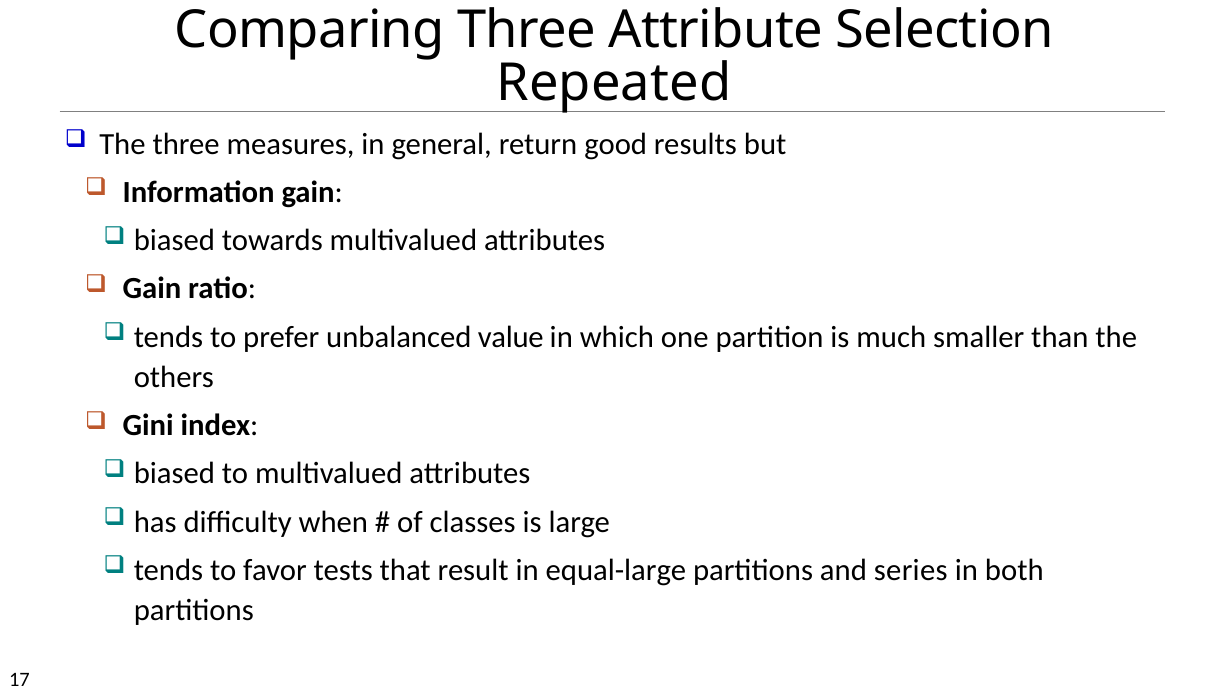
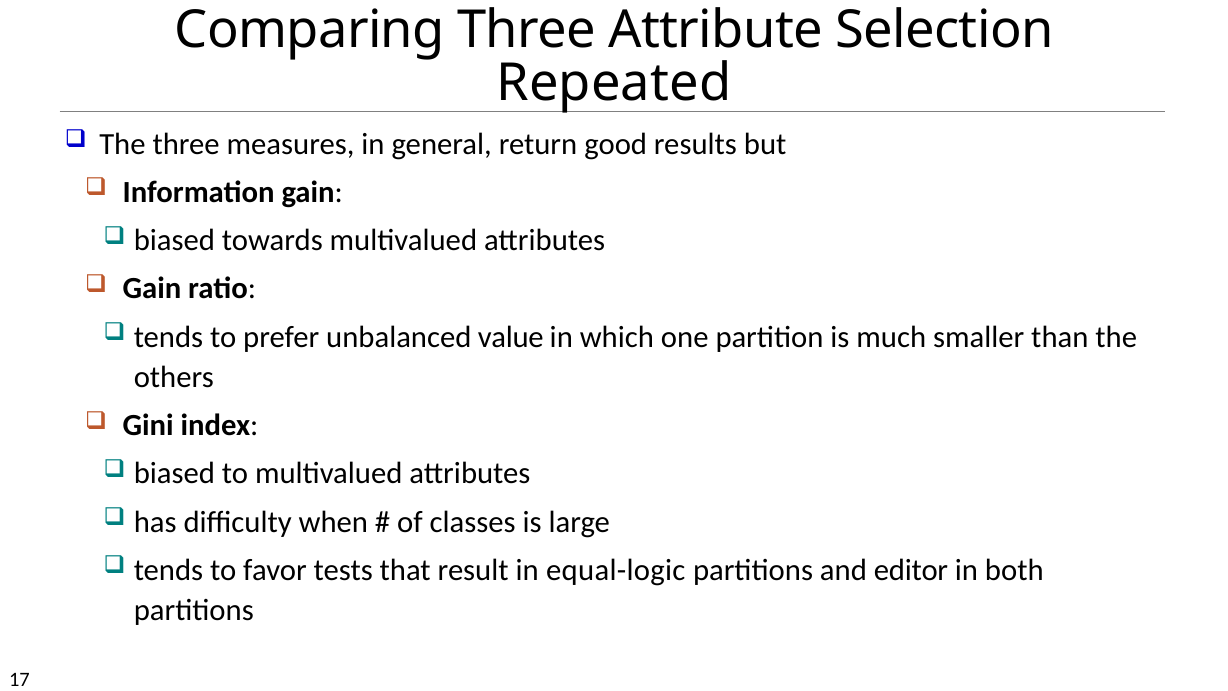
equal-large: equal-large -> equal-logic
series: series -> editor
